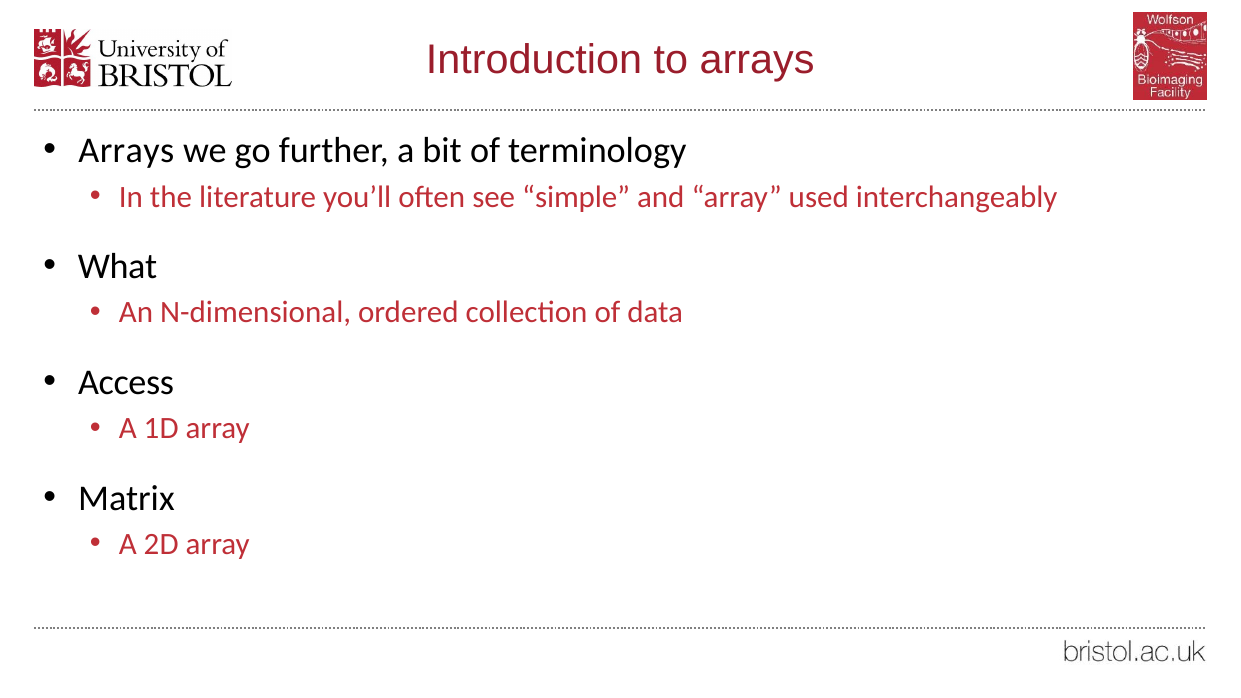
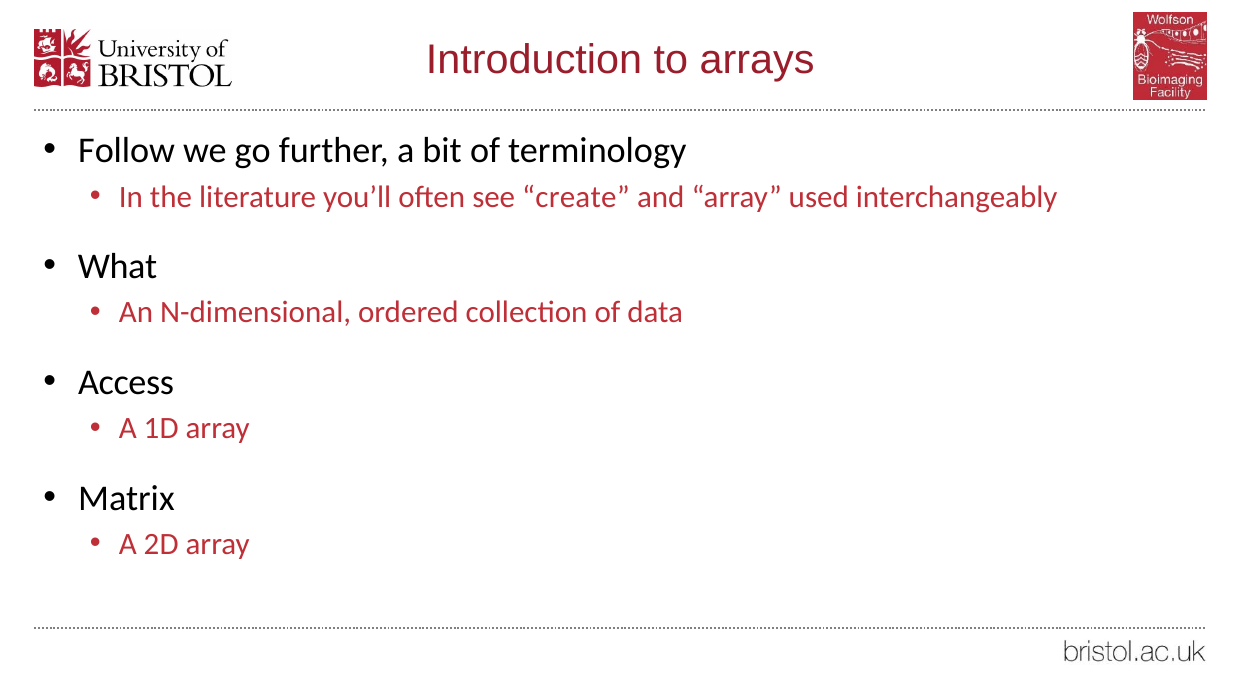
Arrays at (126, 151): Arrays -> Follow
simple: simple -> create
